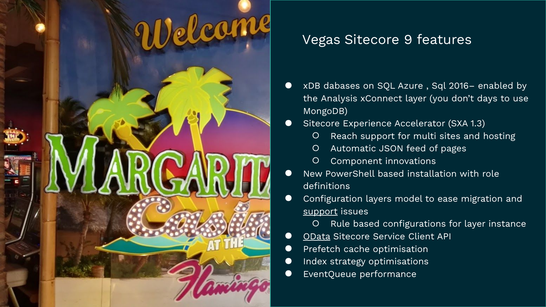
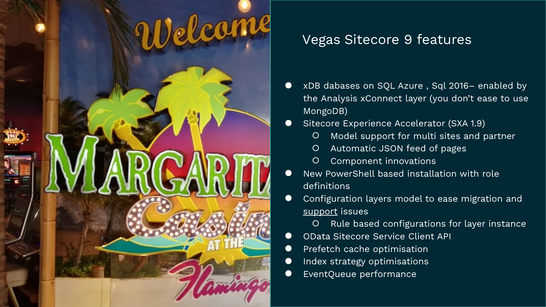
don’t days: days -> ease
1.3: 1.3 -> 1.9
Reach at (344, 136): Reach -> Model
hosting: hosting -> partner
OData underline: present -> none
